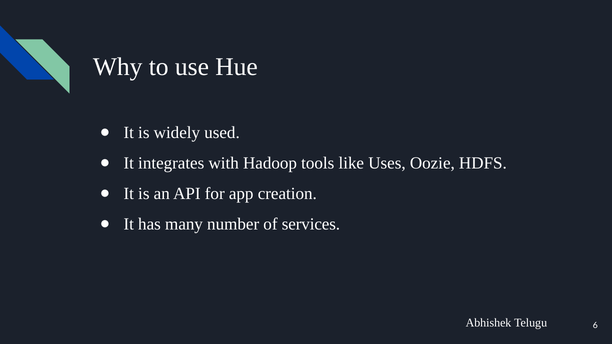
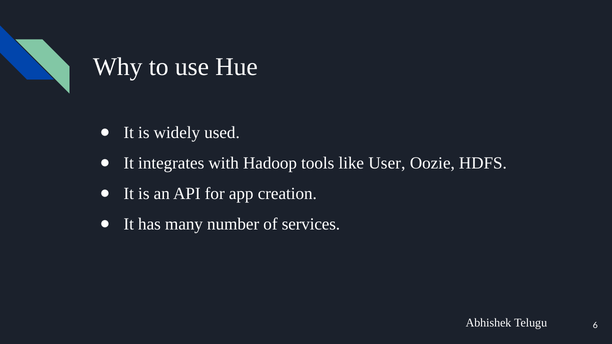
Uses: Uses -> User
